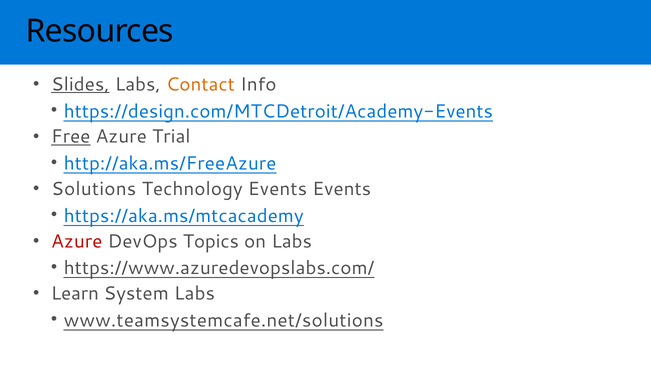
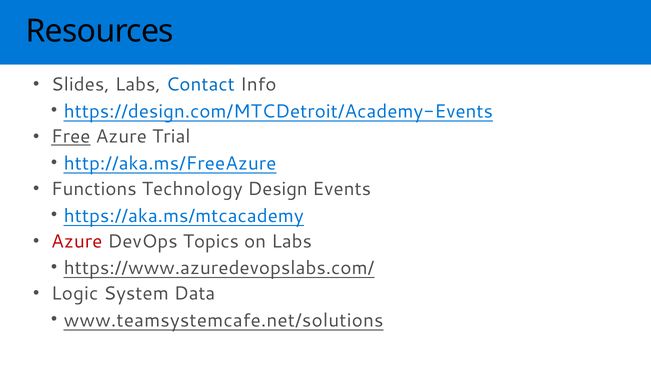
Slides underline: present -> none
Contact colour: orange -> blue
Solutions: Solutions -> Functions
Technology Events: Events -> Design
Learn: Learn -> Logic
System Labs: Labs -> Data
